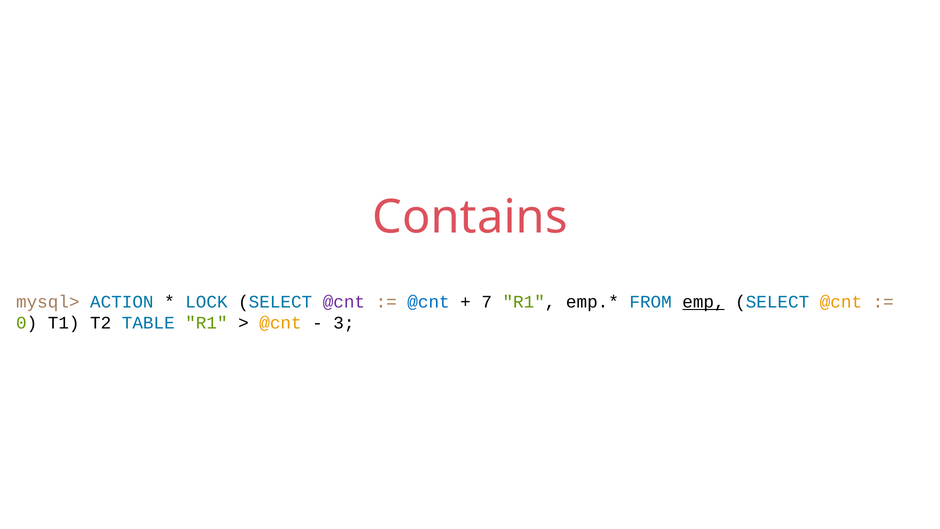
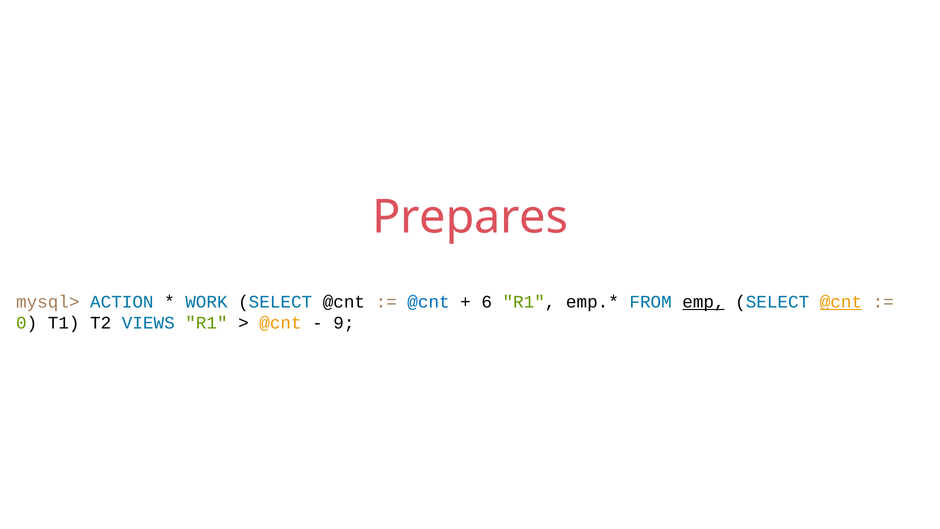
Contains: Contains -> Prepares
LOCK: LOCK -> WORK
@cnt at (344, 302) colour: purple -> black
7: 7 -> 6
@cnt at (841, 302) underline: none -> present
TABLE: TABLE -> VIEWS
3: 3 -> 9
